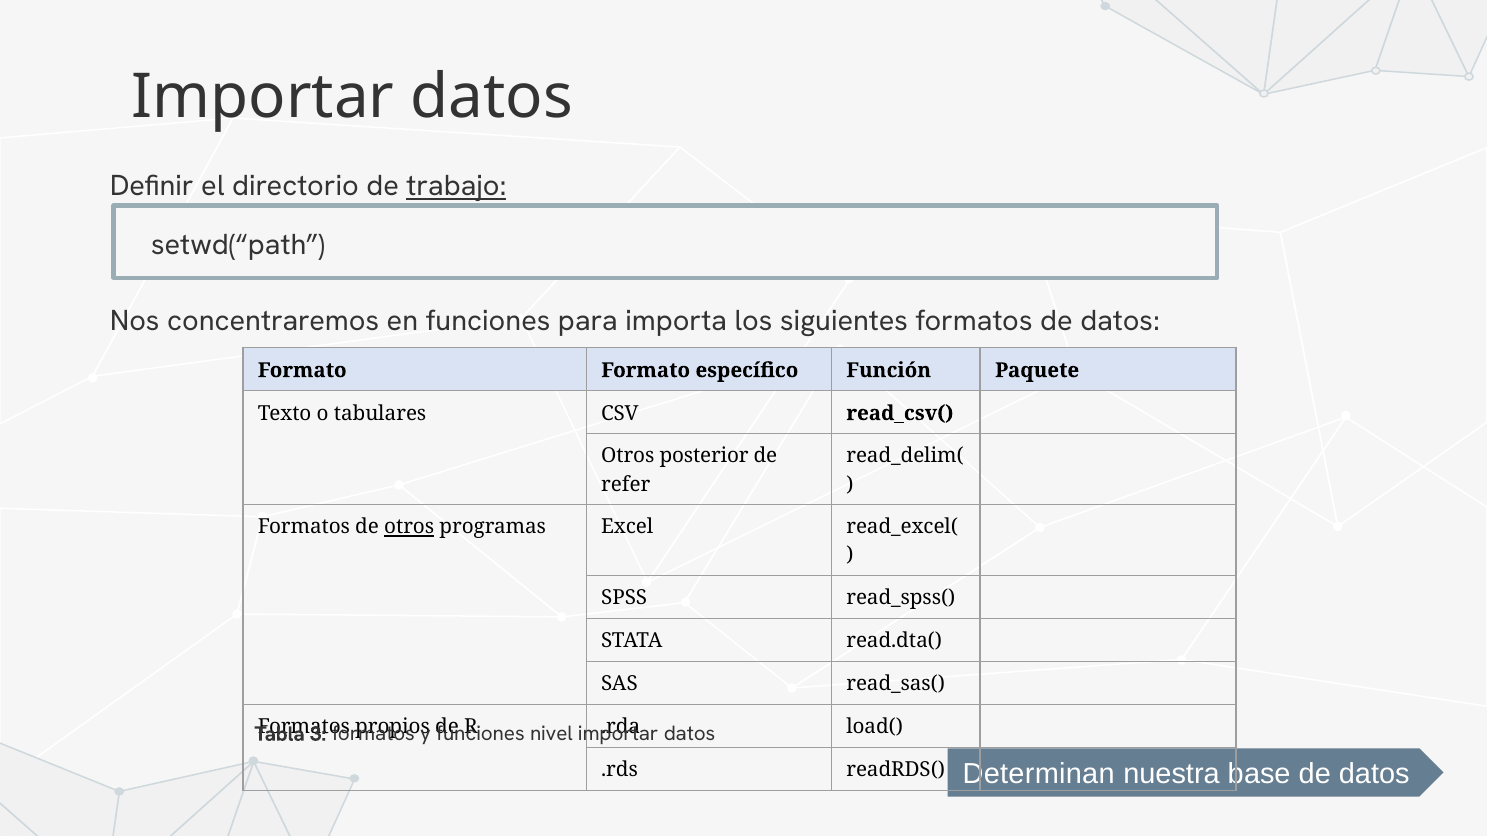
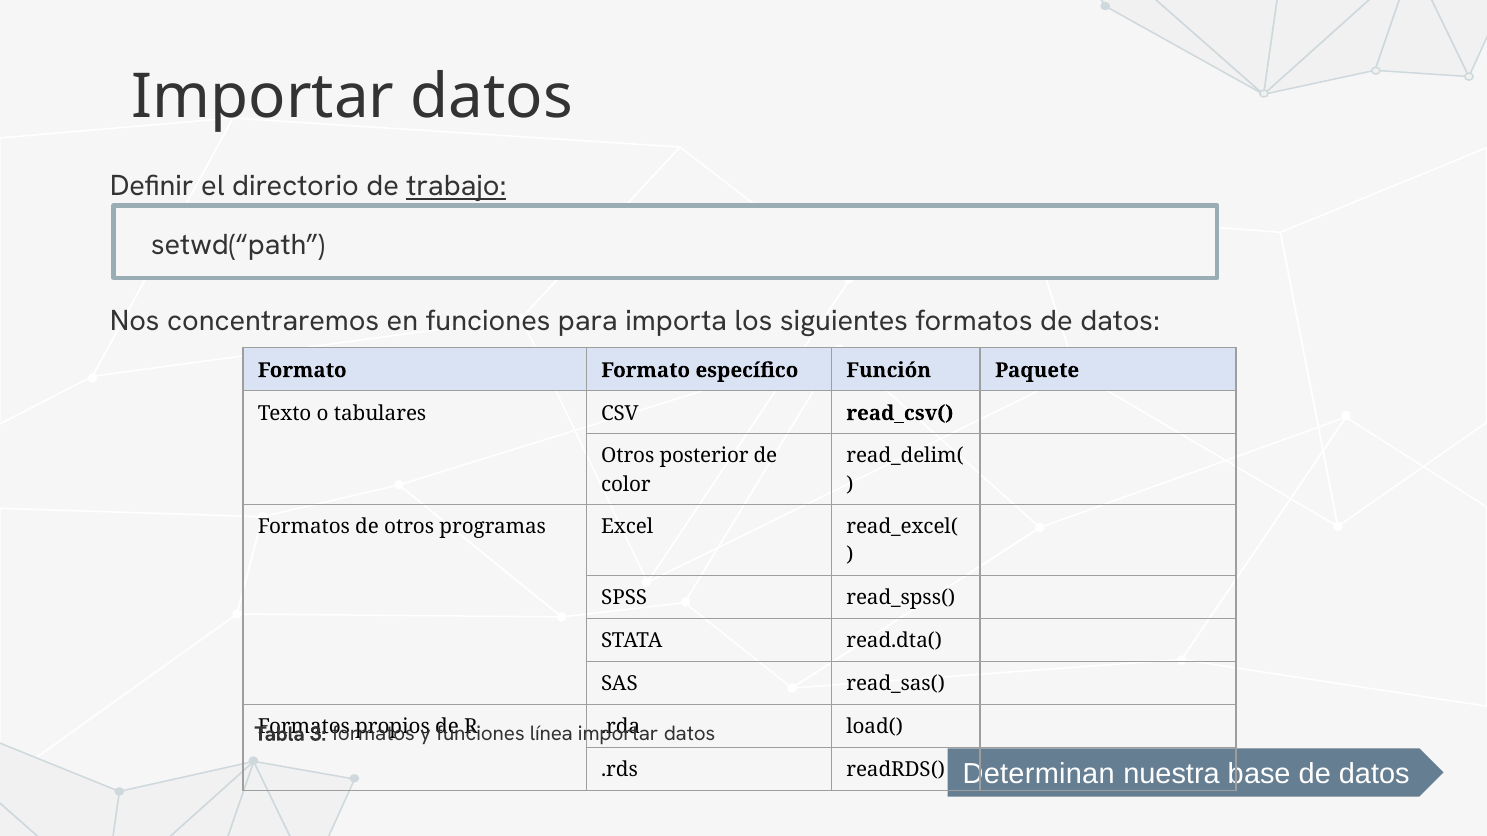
refer: refer -> color
otros at (409, 527) underline: present -> none
nivel: nivel -> línea
